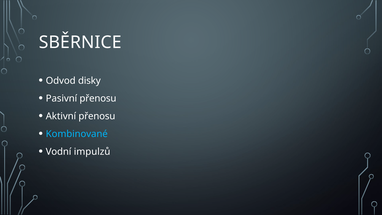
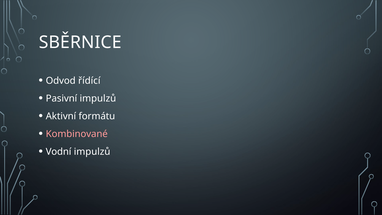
disky: disky -> řídící
Pasivní přenosu: přenosu -> impulzů
Aktivní přenosu: přenosu -> formátu
Kombinované colour: light blue -> pink
